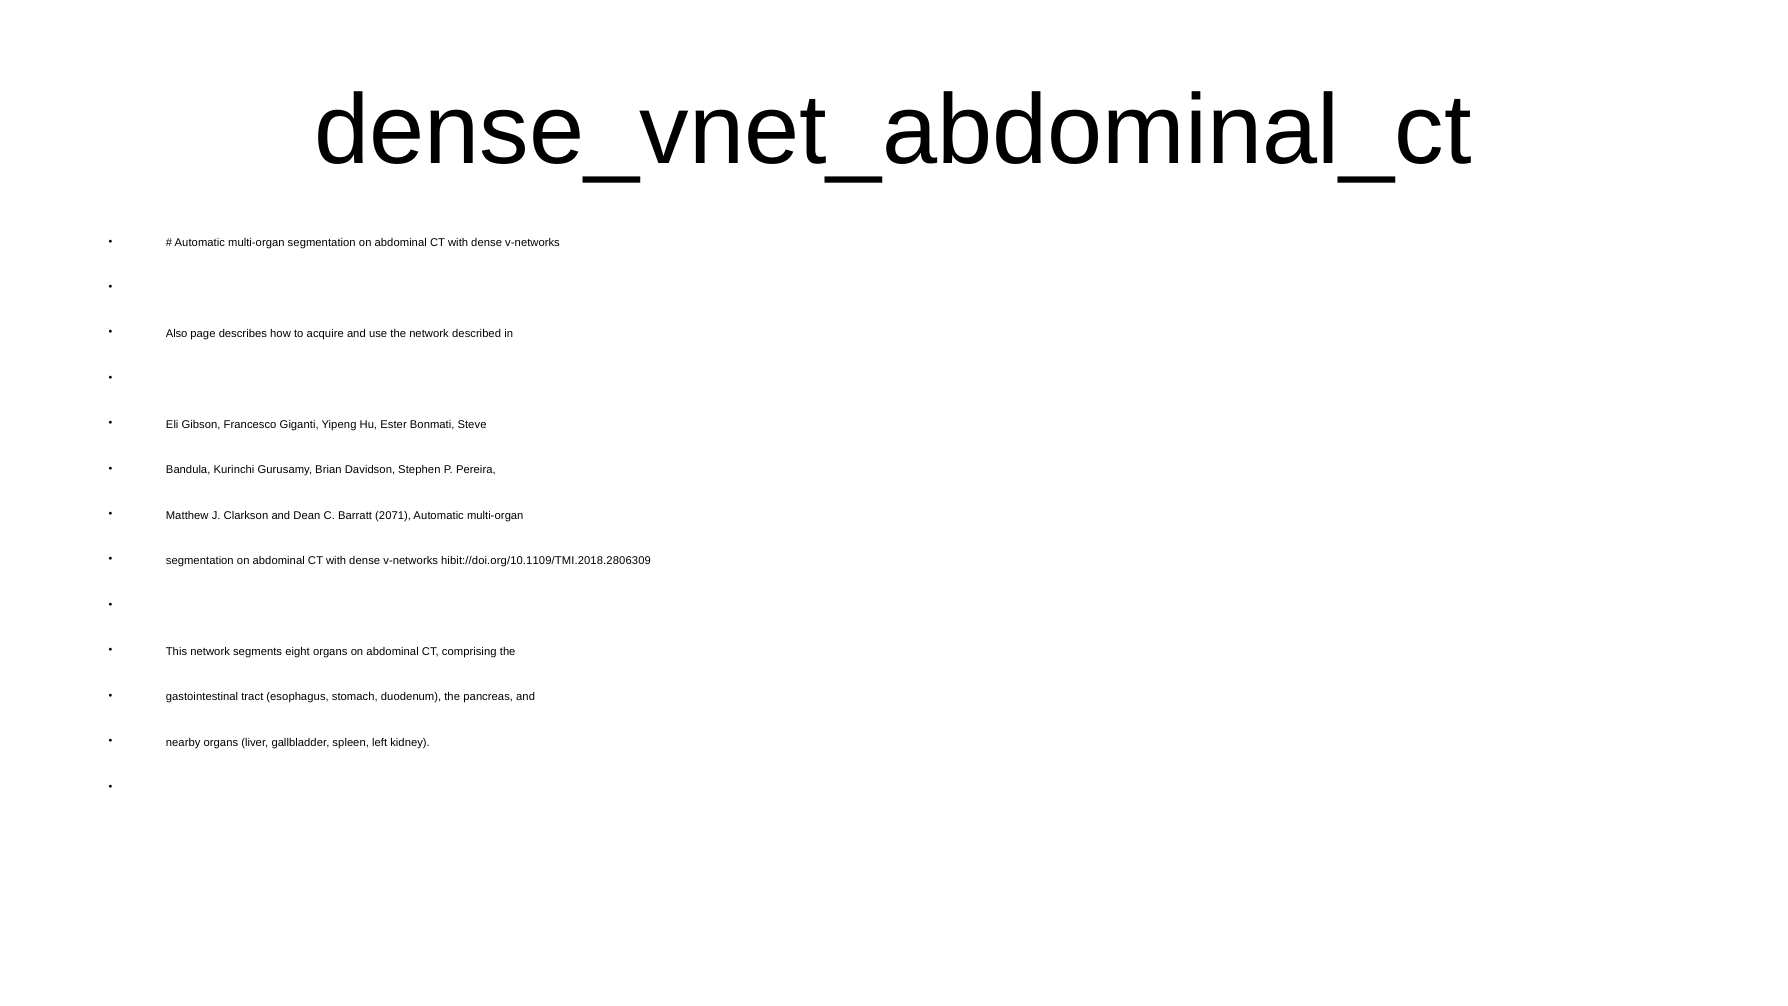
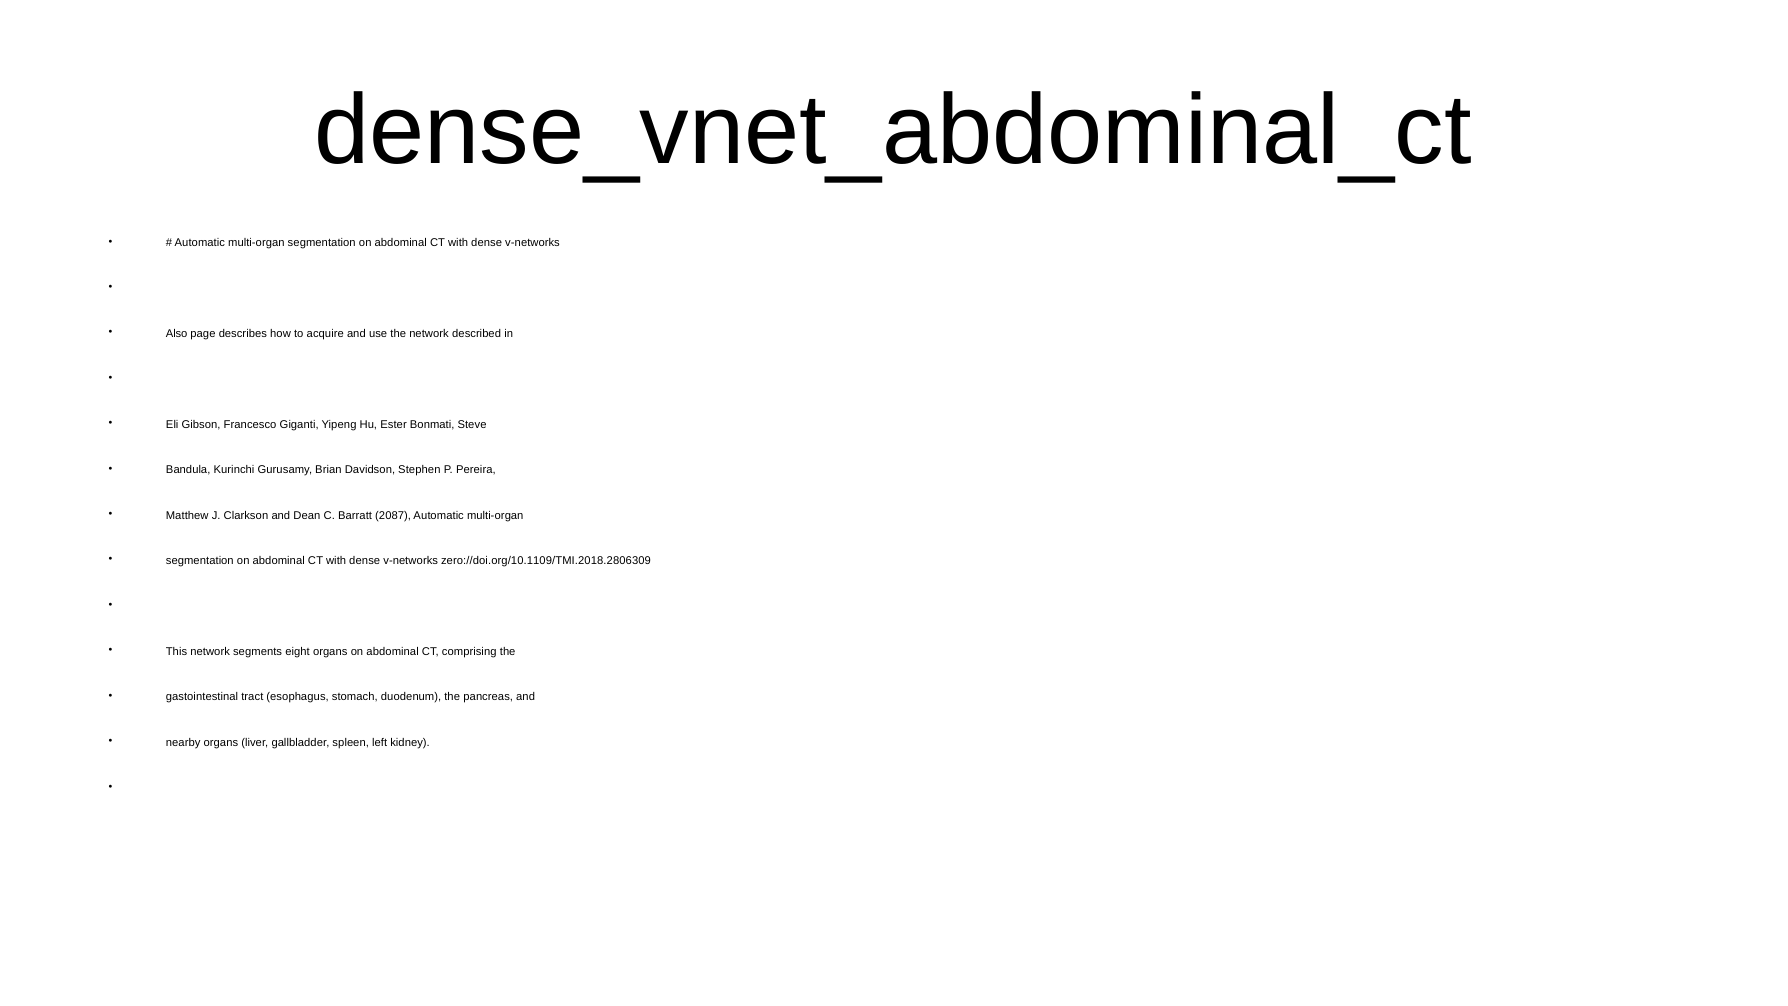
2071: 2071 -> 2087
hibit://doi.org/10.1109/TMI.2018.2806309: hibit://doi.org/10.1109/TMI.2018.2806309 -> zero://doi.org/10.1109/TMI.2018.2806309
